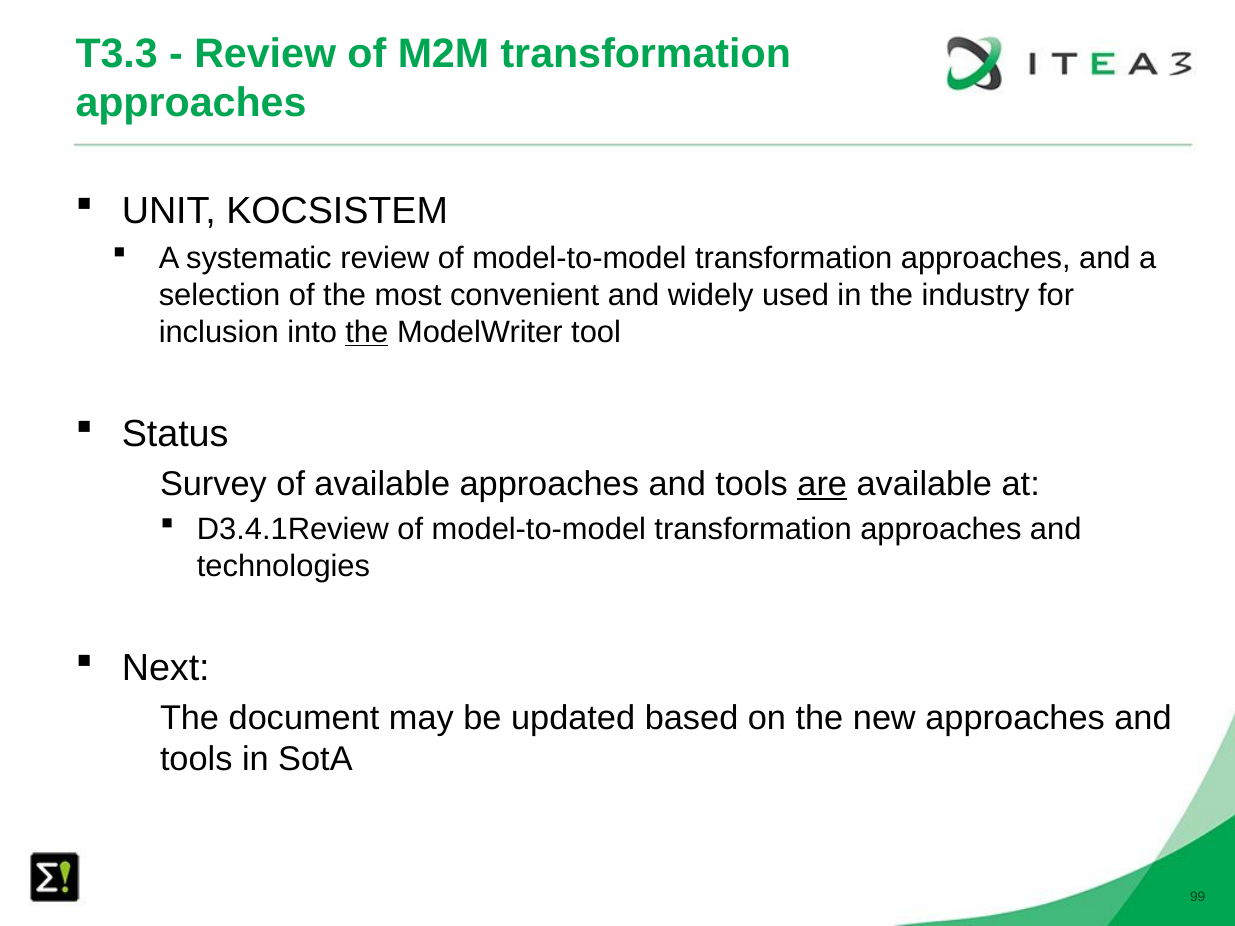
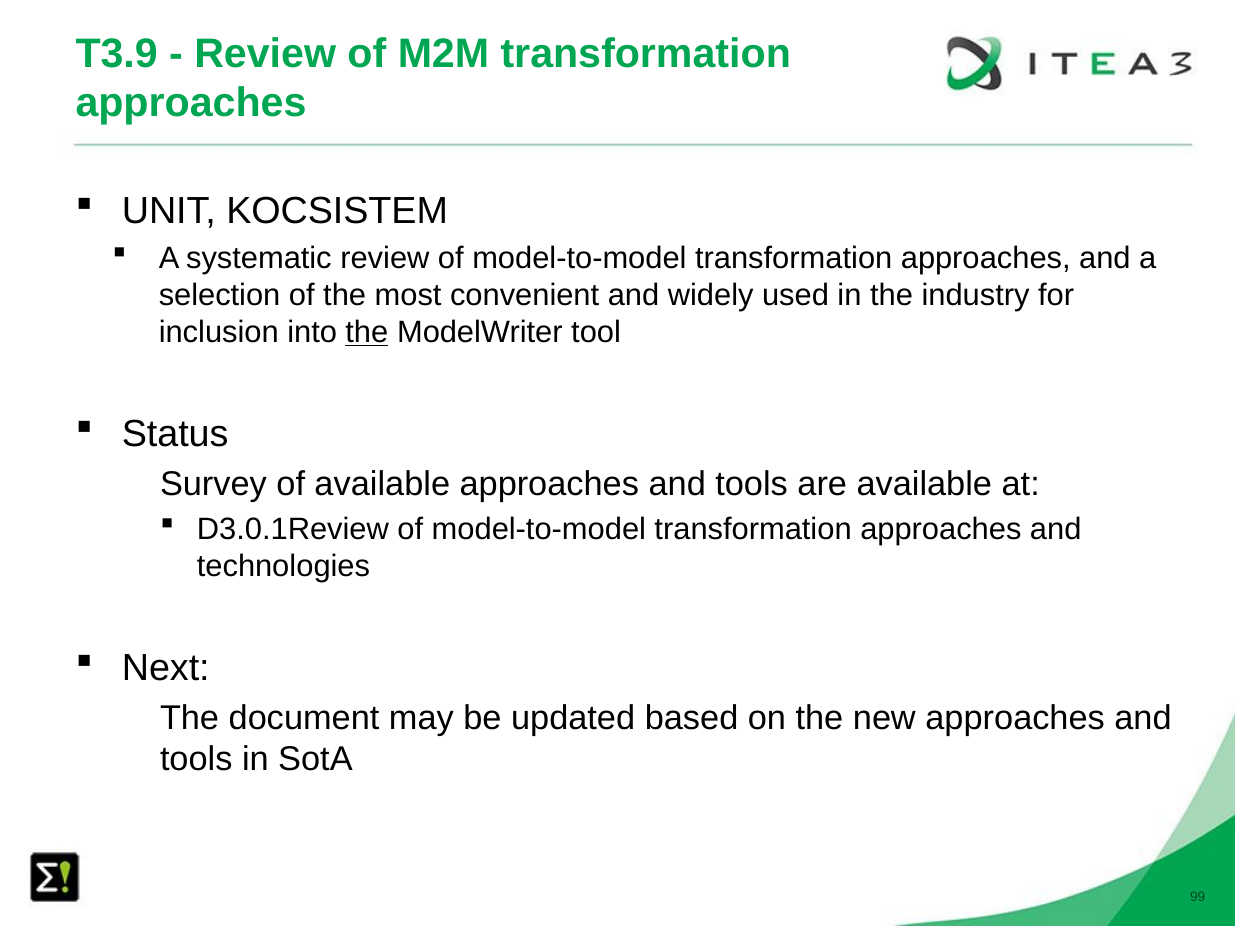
T3.3: T3.3 -> T3.9
are underline: present -> none
D3.4.1Review: D3.4.1Review -> D3.0.1Review
